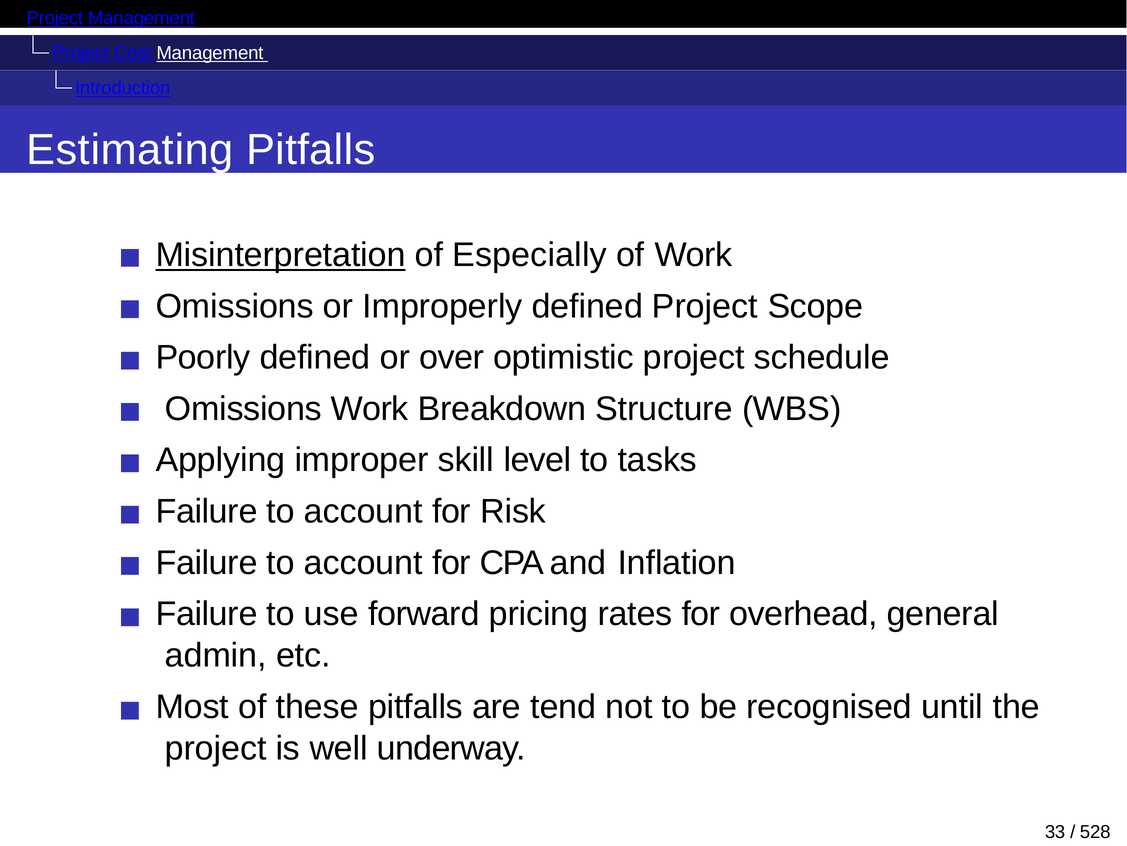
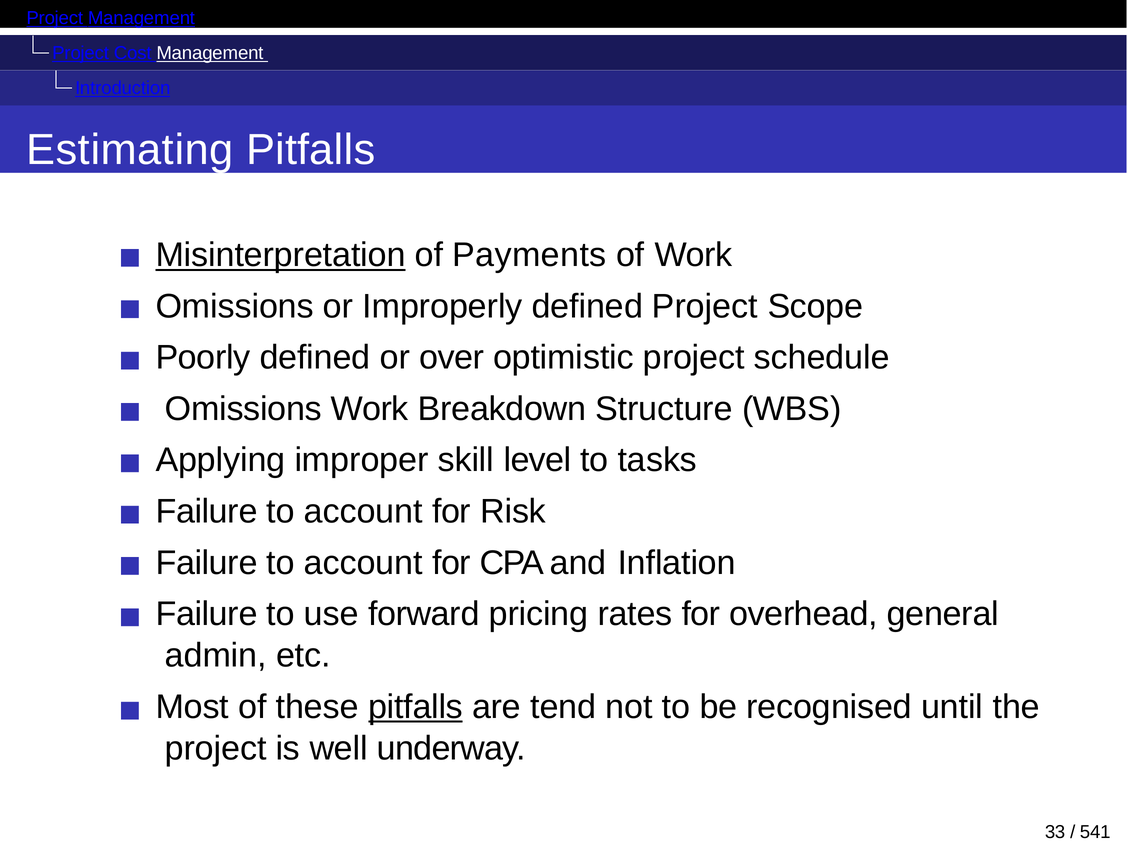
Especially: Especially -> Payments
pitfalls at (416, 707) underline: none -> present
528: 528 -> 541
